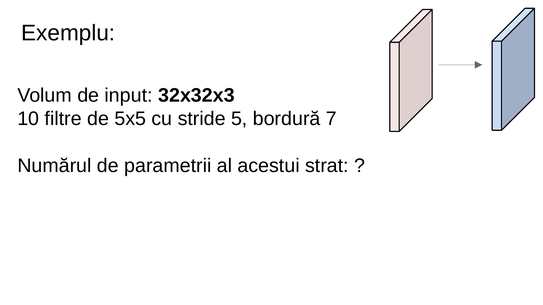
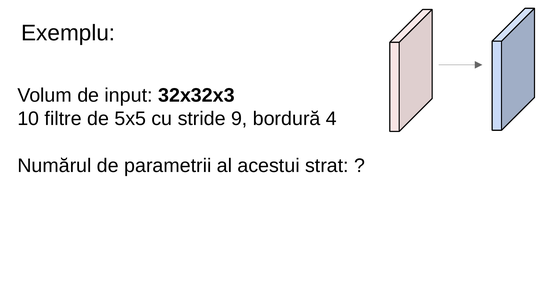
5: 5 -> 9
7: 7 -> 4
